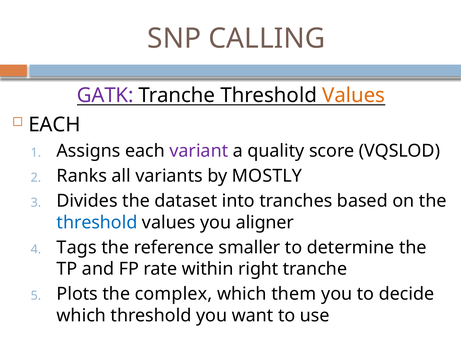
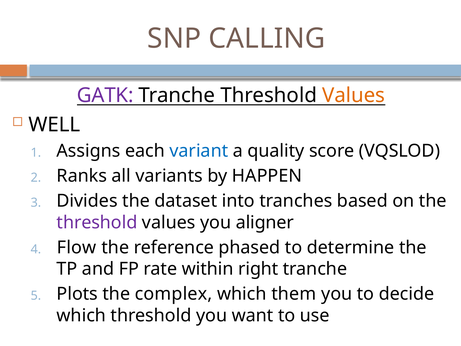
EACH at (54, 124): EACH -> WELL
variant colour: purple -> blue
MOSTLY: MOSTLY -> HAPPEN
threshold at (97, 222) colour: blue -> purple
Tags: Tags -> Flow
smaller: smaller -> phased
